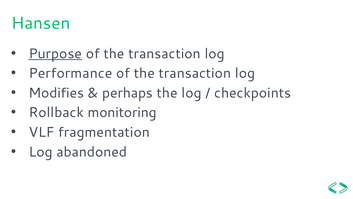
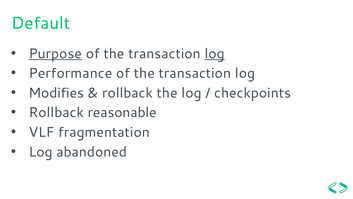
Hansen: Hansen -> Default
log at (215, 53) underline: none -> present
perhaps at (128, 93): perhaps -> rollback
monitoring: monitoring -> reasonable
